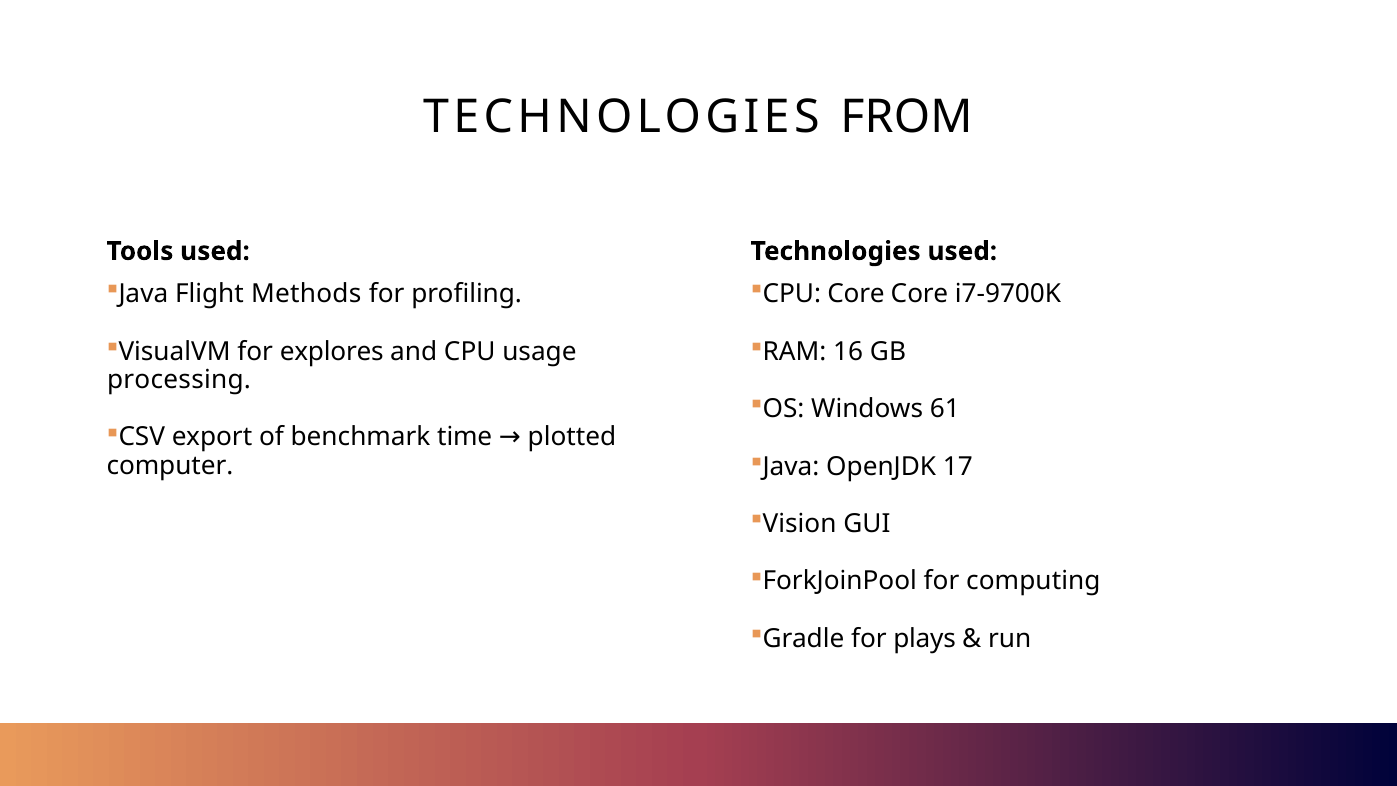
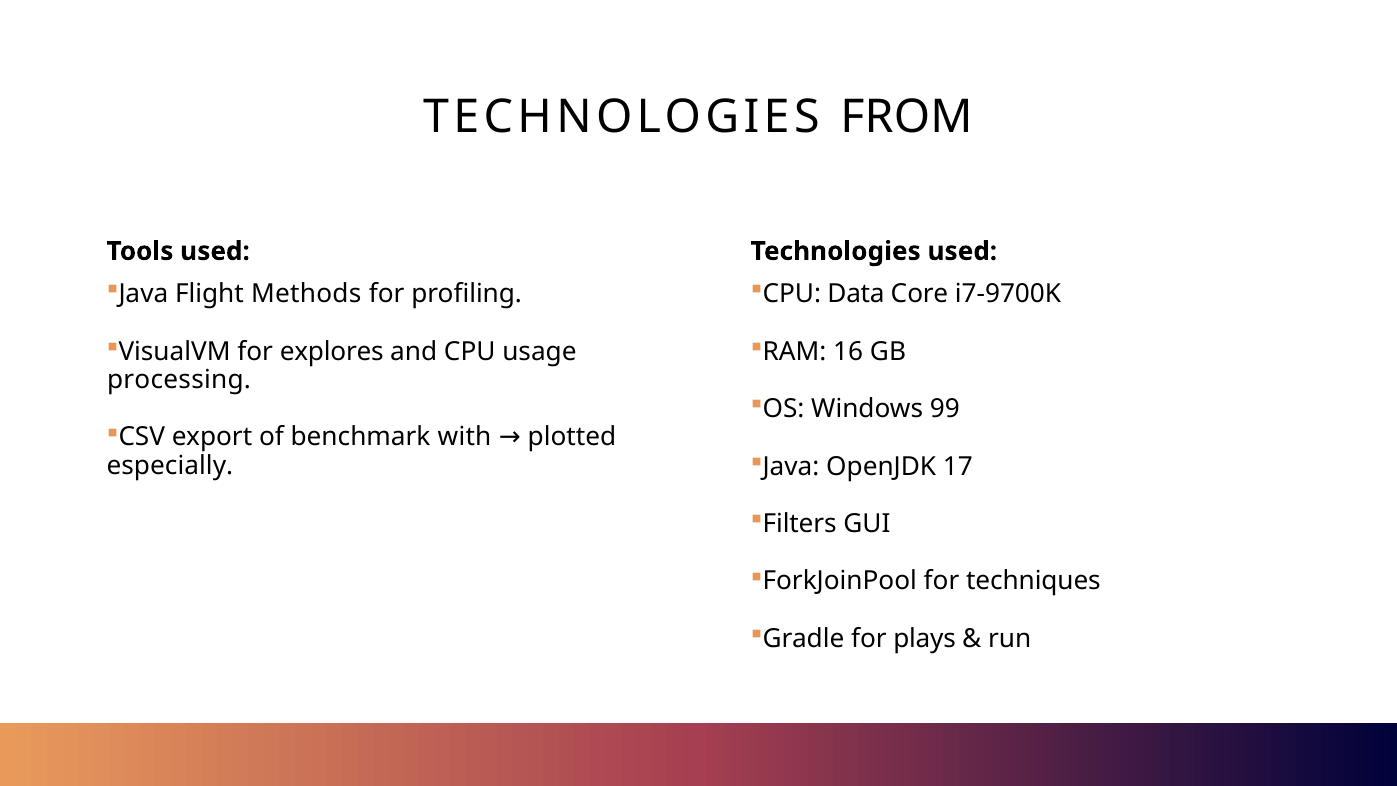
CPU Core: Core -> Data
61: 61 -> 99
time: time -> with
computer: computer -> especially
Vision: Vision -> Filters
computing: computing -> techniques
